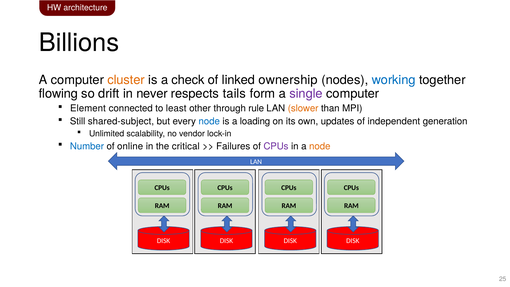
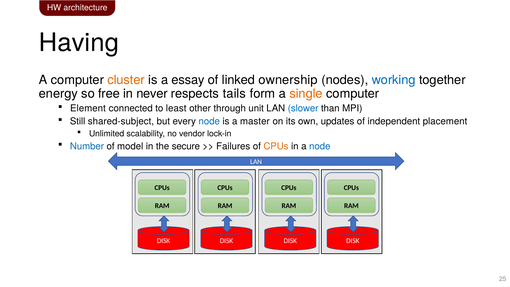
Billions: Billions -> Having
check: check -> essay
flowing: flowing -> energy
drift: drift -> free
single colour: purple -> orange
rule: rule -> unit
slower colour: orange -> blue
loading: loading -> master
generation: generation -> placement
online: online -> model
critical: critical -> secure
CPUs at (276, 146) colour: purple -> orange
node at (320, 146) colour: orange -> blue
